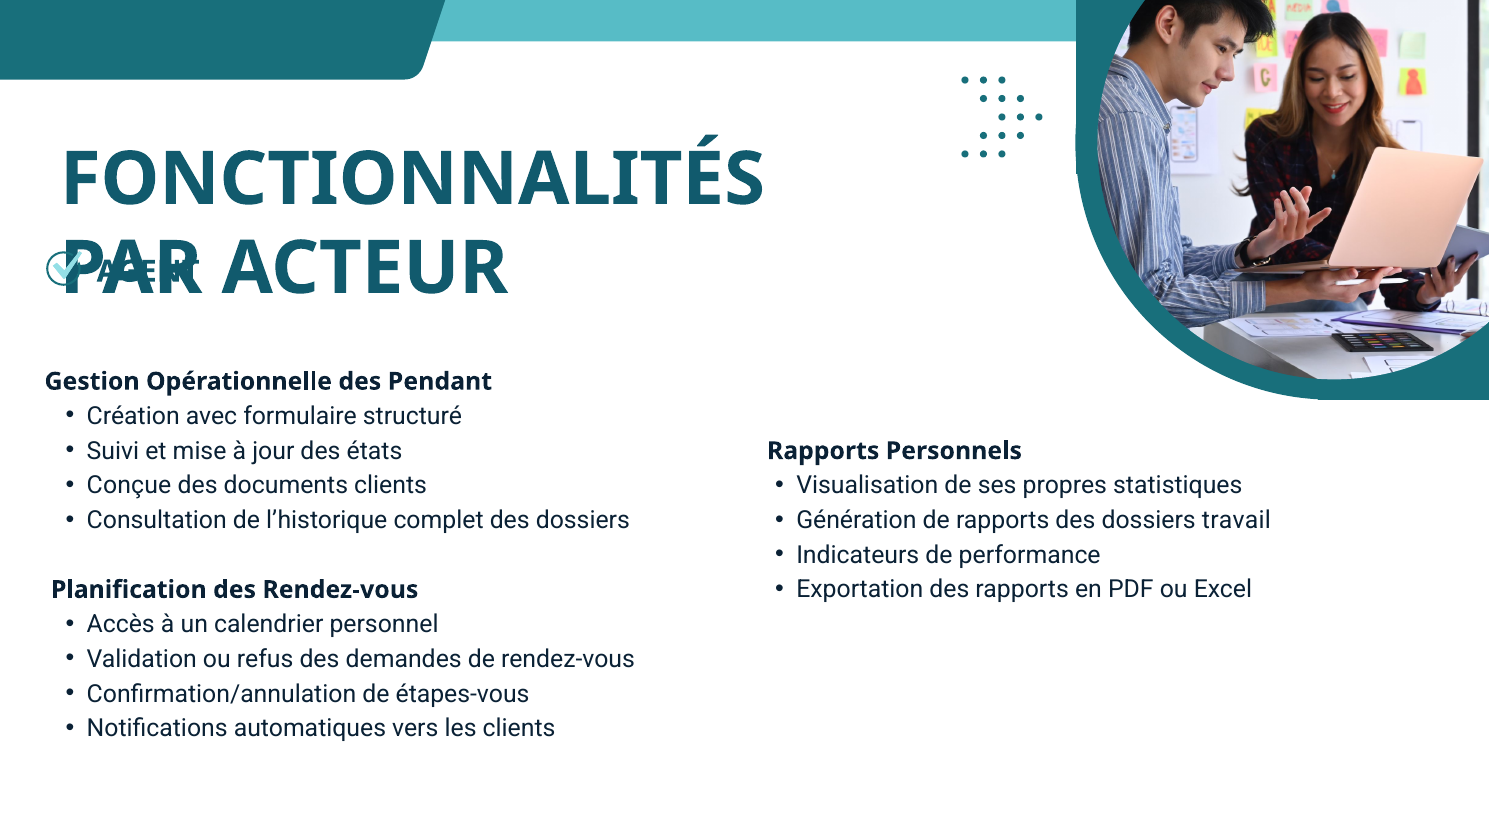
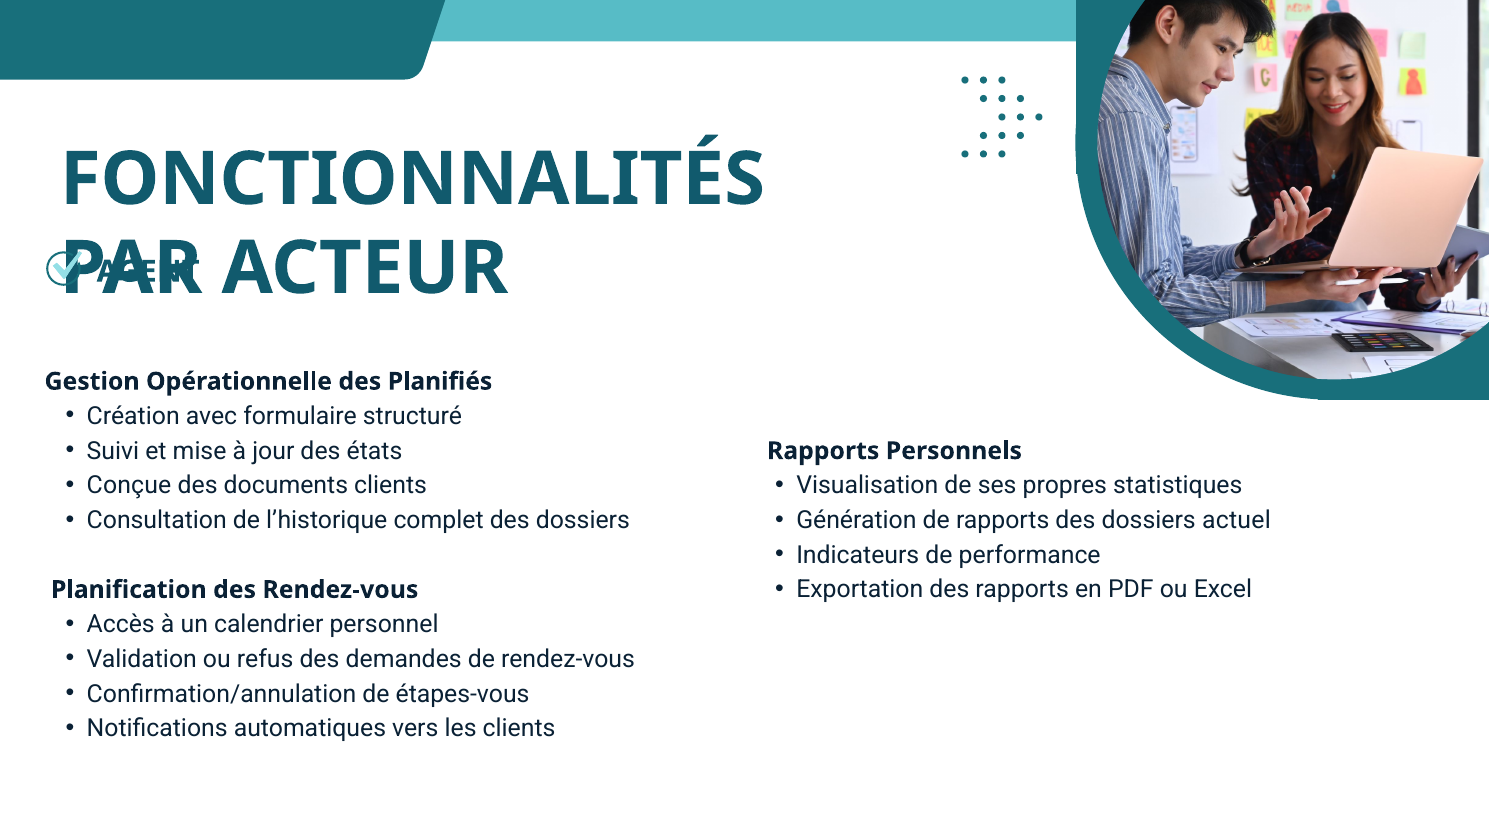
Pendant: Pendant -> Planifiés
travail: travail -> actuel
